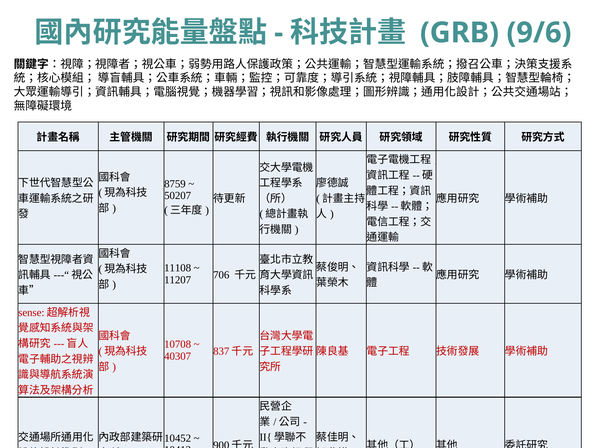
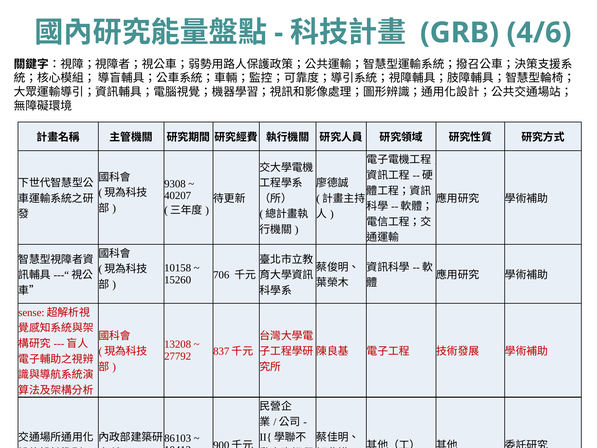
9/6: 9/6 -> 4/6
8759: 8759 -> 9308
50207: 50207 -> 40207
11108: 11108 -> 10158
11207: 11207 -> 15260
10708: 10708 -> 13208
40307: 40307 -> 27792
10452: 10452 -> 86103
